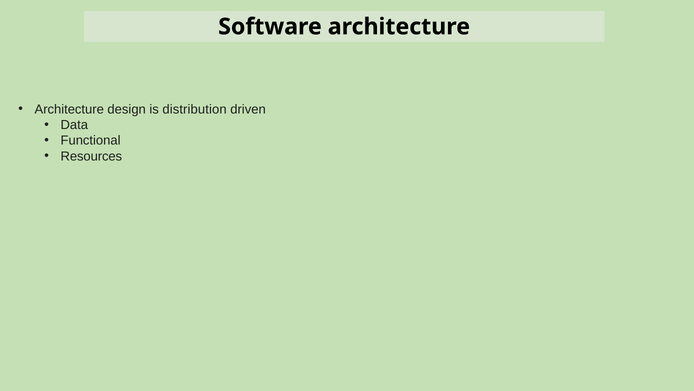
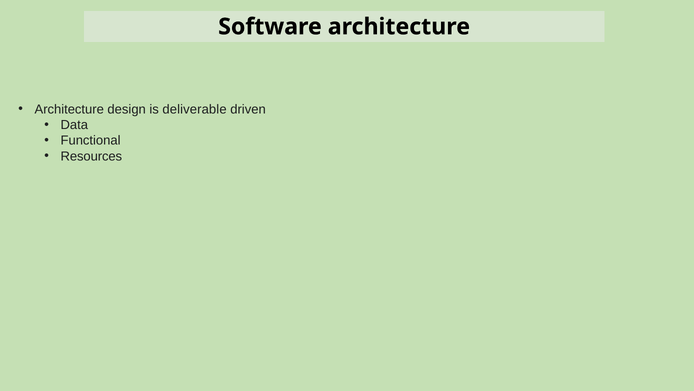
distribution: distribution -> deliverable
